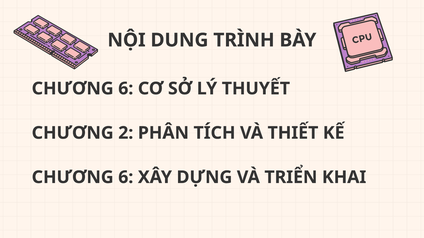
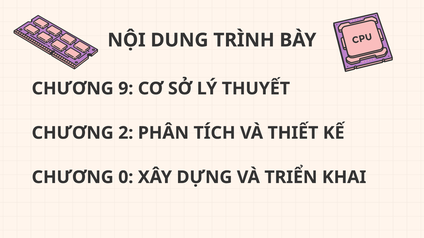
6 at (126, 89): 6 -> 9
6 at (126, 178): 6 -> 0
